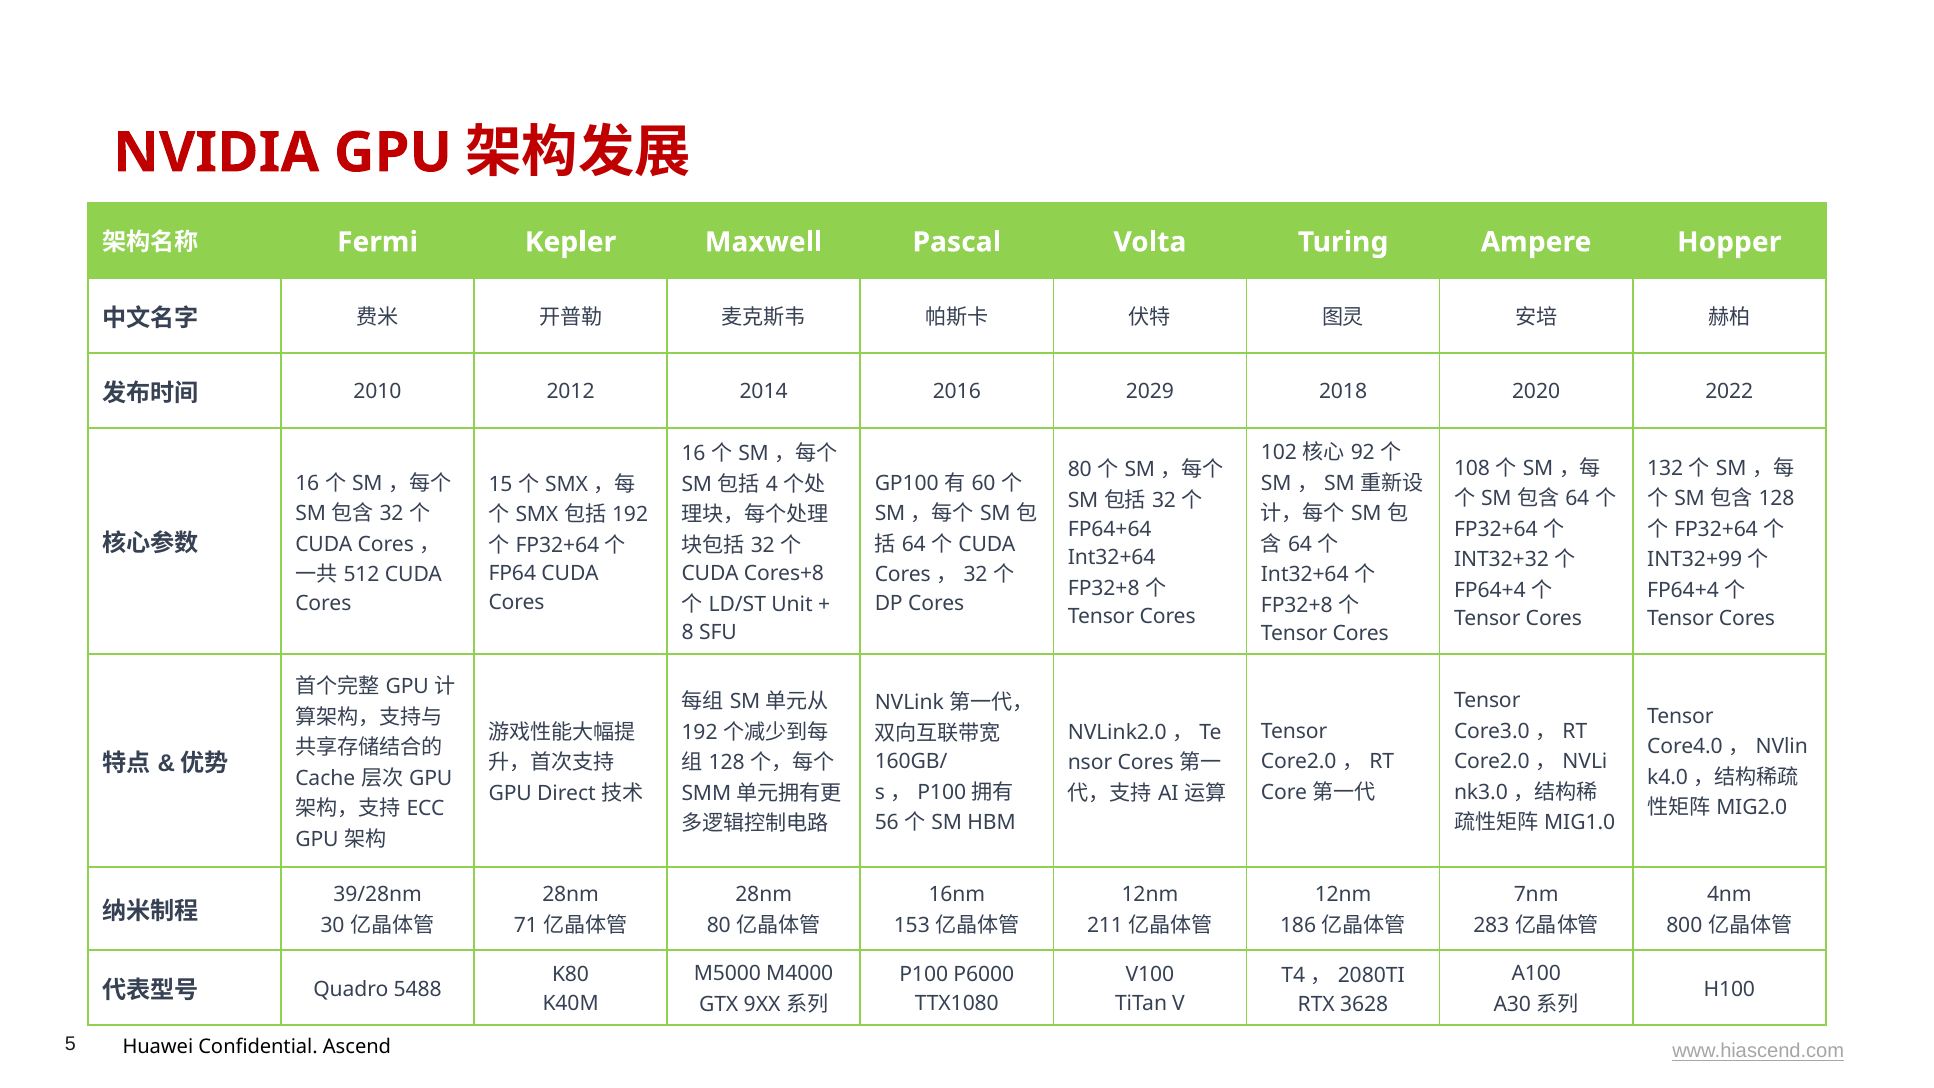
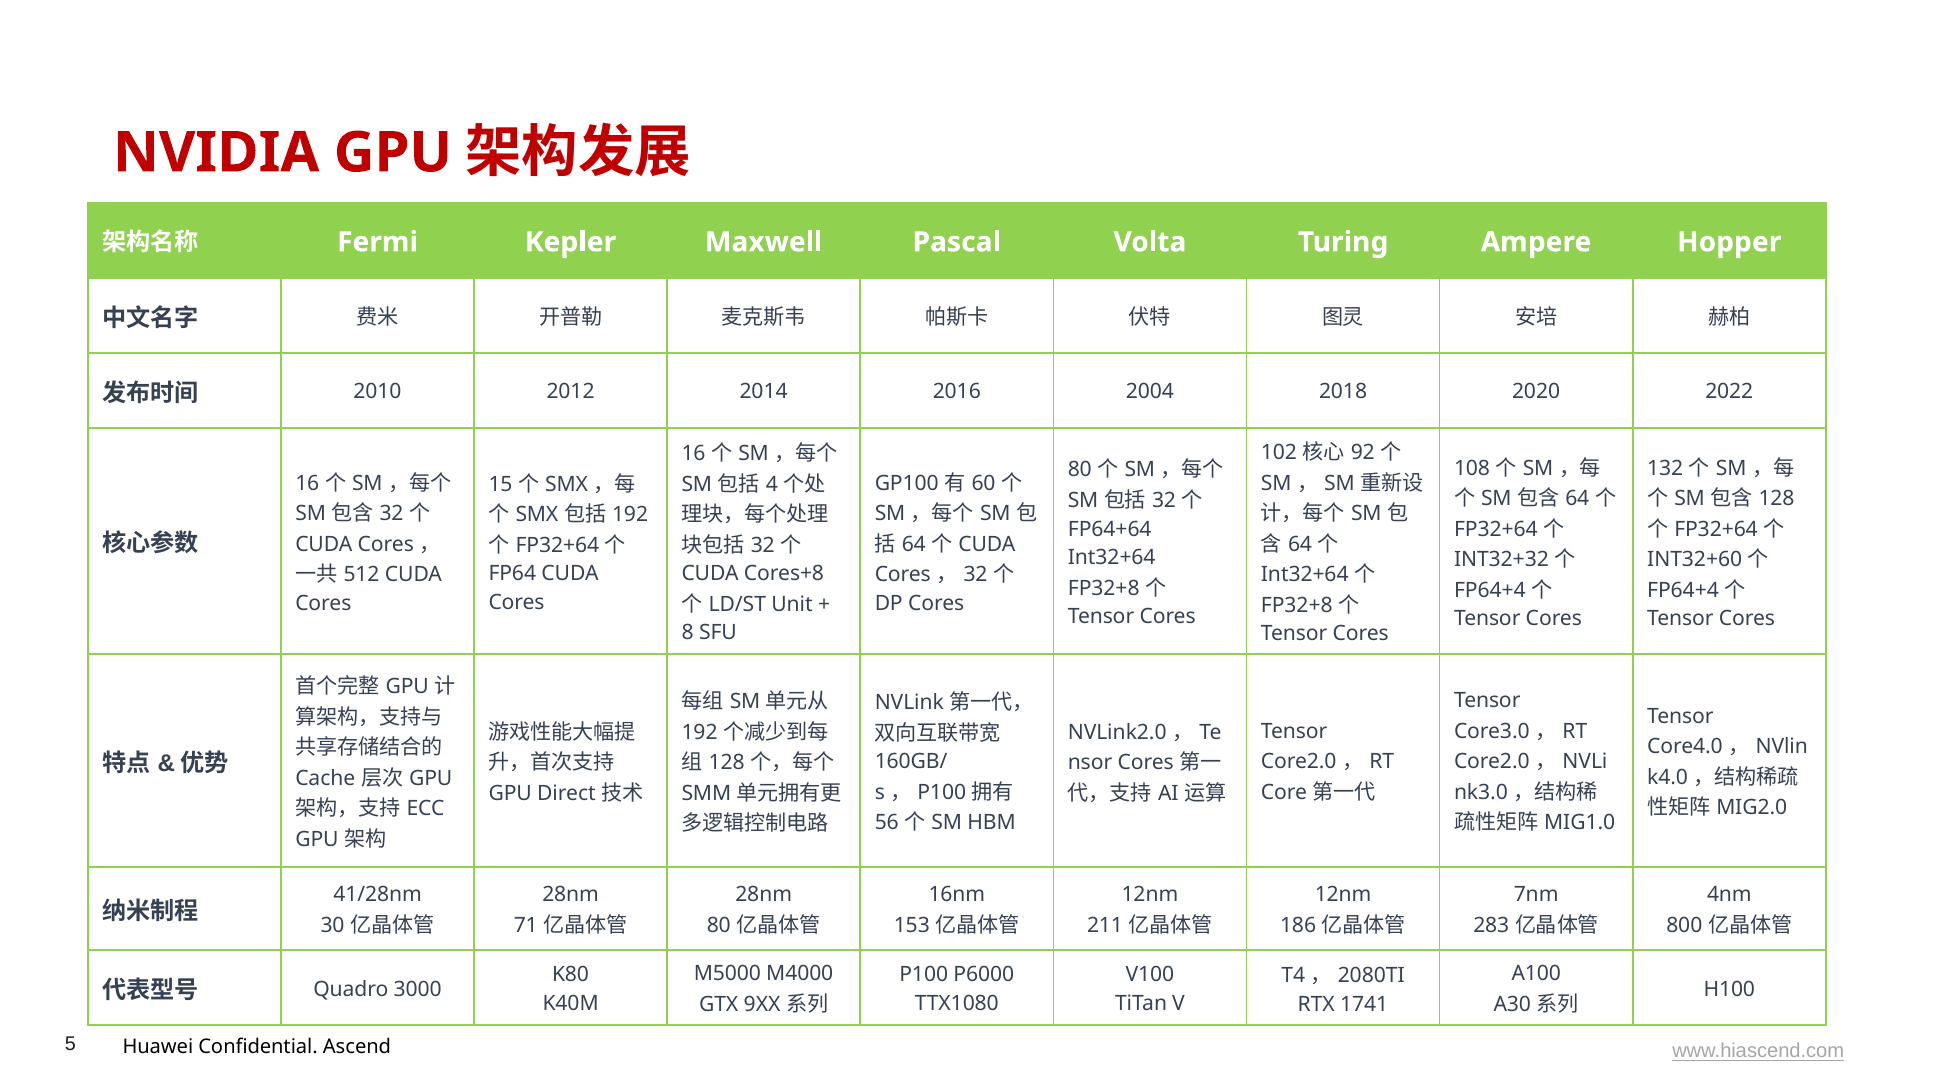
2029: 2029 -> 2004
INT32+99: INT32+99 -> INT32+60
39/28nm: 39/28nm -> 41/28nm
5488: 5488 -> 3000
3628: 3628 -> 1741
